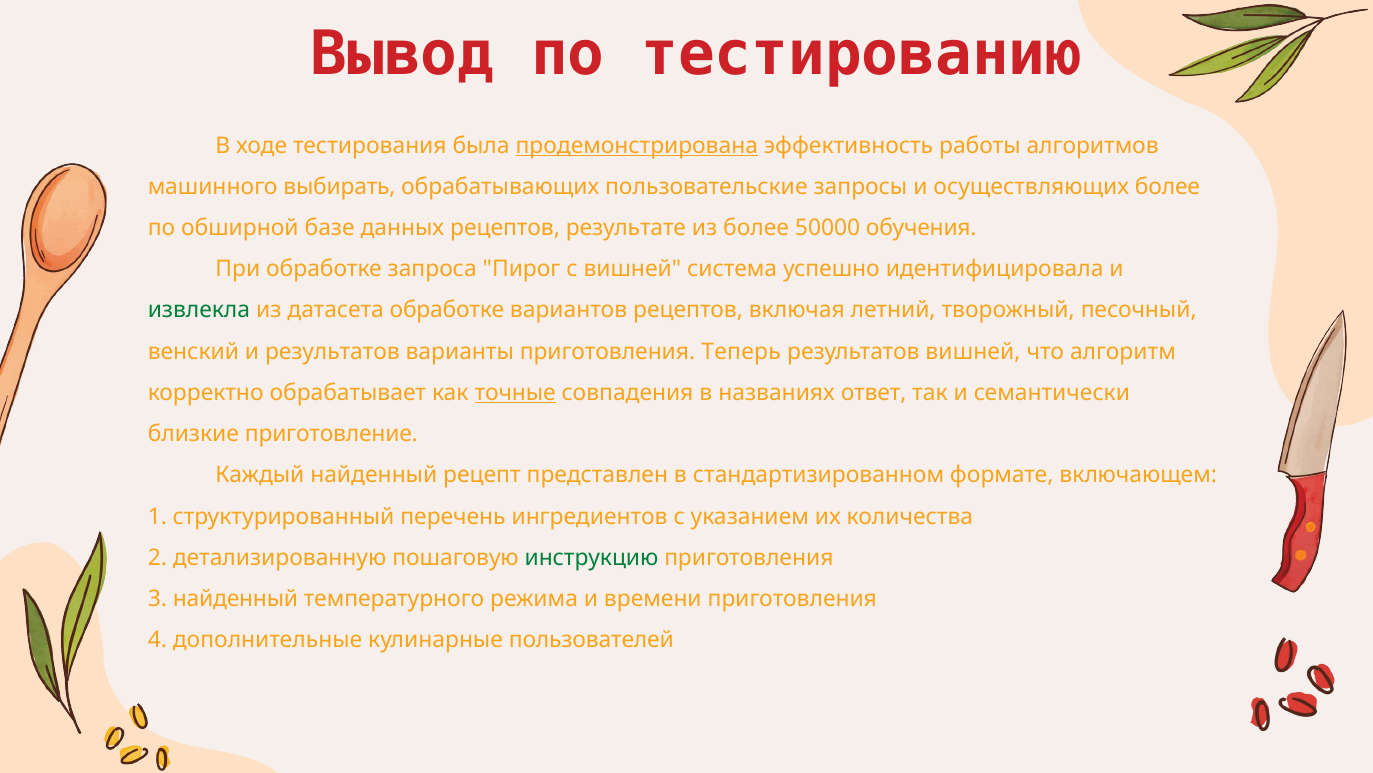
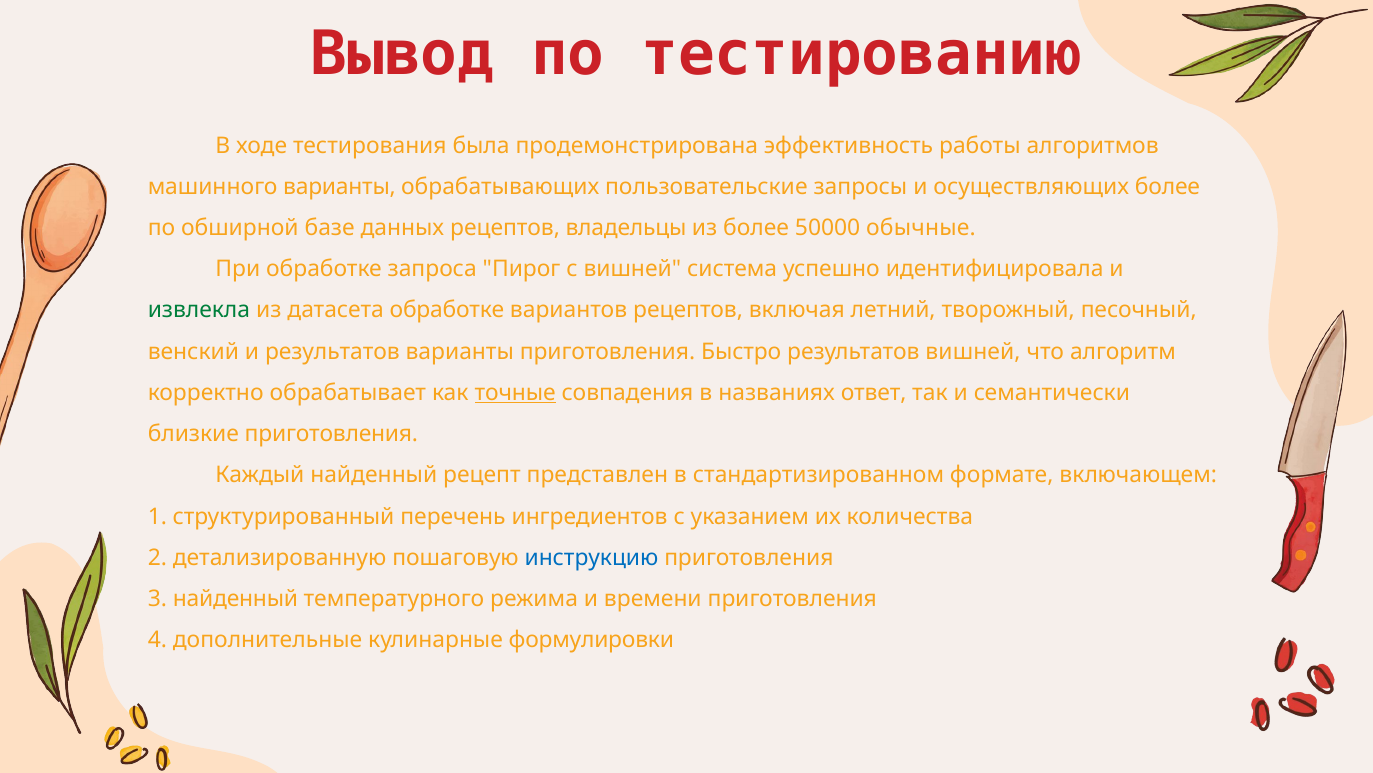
продемонстрирована underline: present -> none
машинного выбирать: выбирать -> варианты
результате: результате -> владельцы
обучения: обучения -> обычные
Теперь: Теперь -> Быстро
близкие приготовление: приготовление -> приготовления
инструкцию colour: green -> blue
пользователей: пользователей -> формулировки
